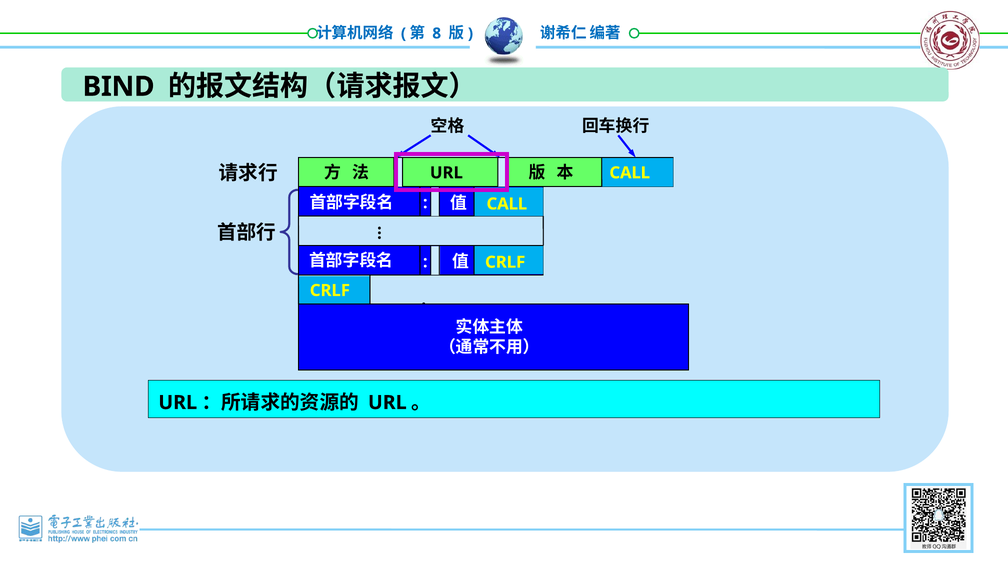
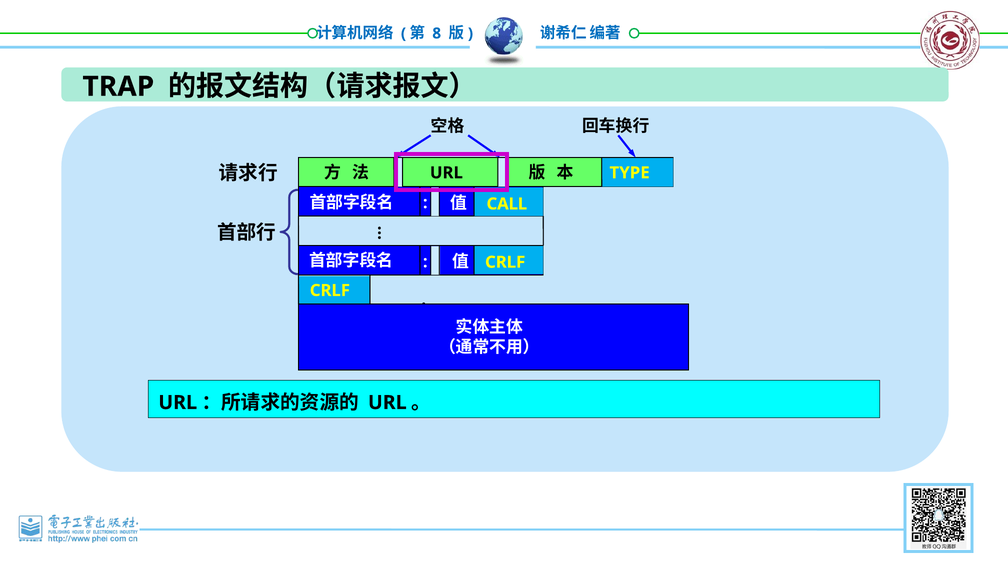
BIND: BIND -> TRAP
CALL at (630, 173): CALL -> TYPE
